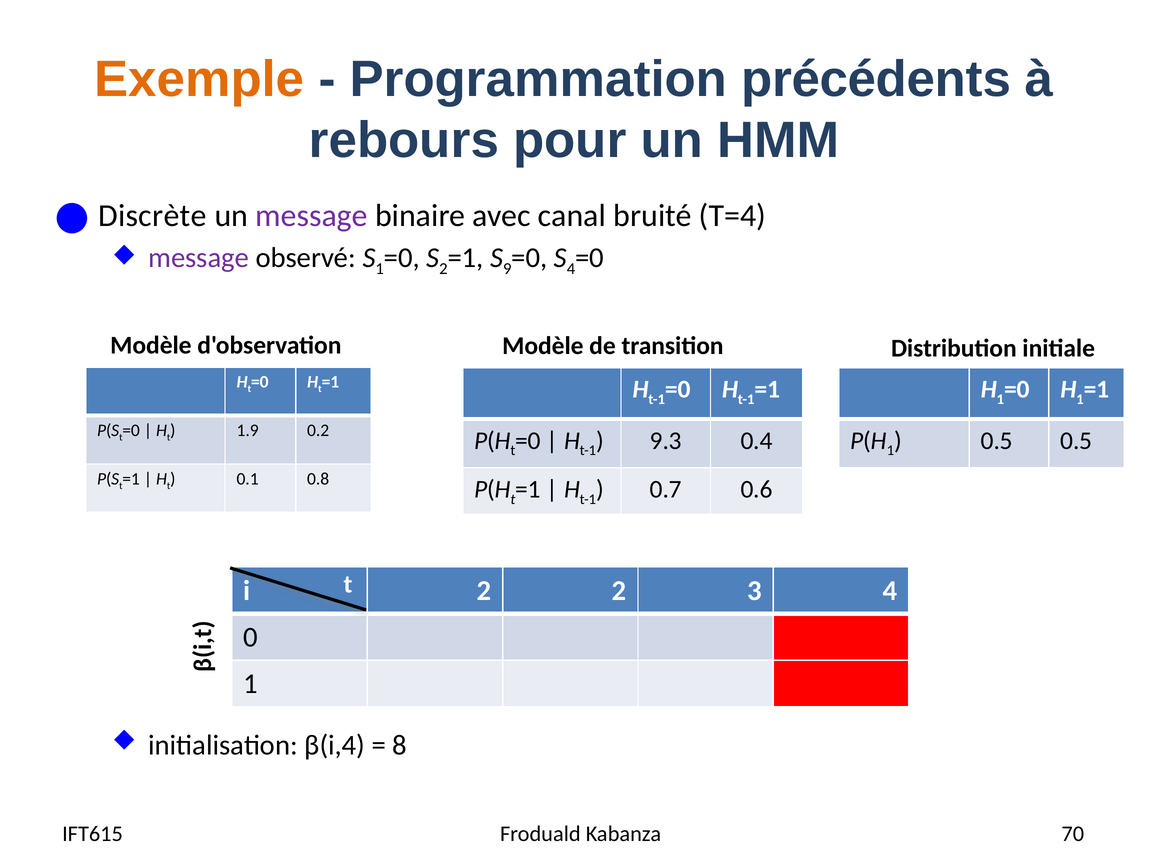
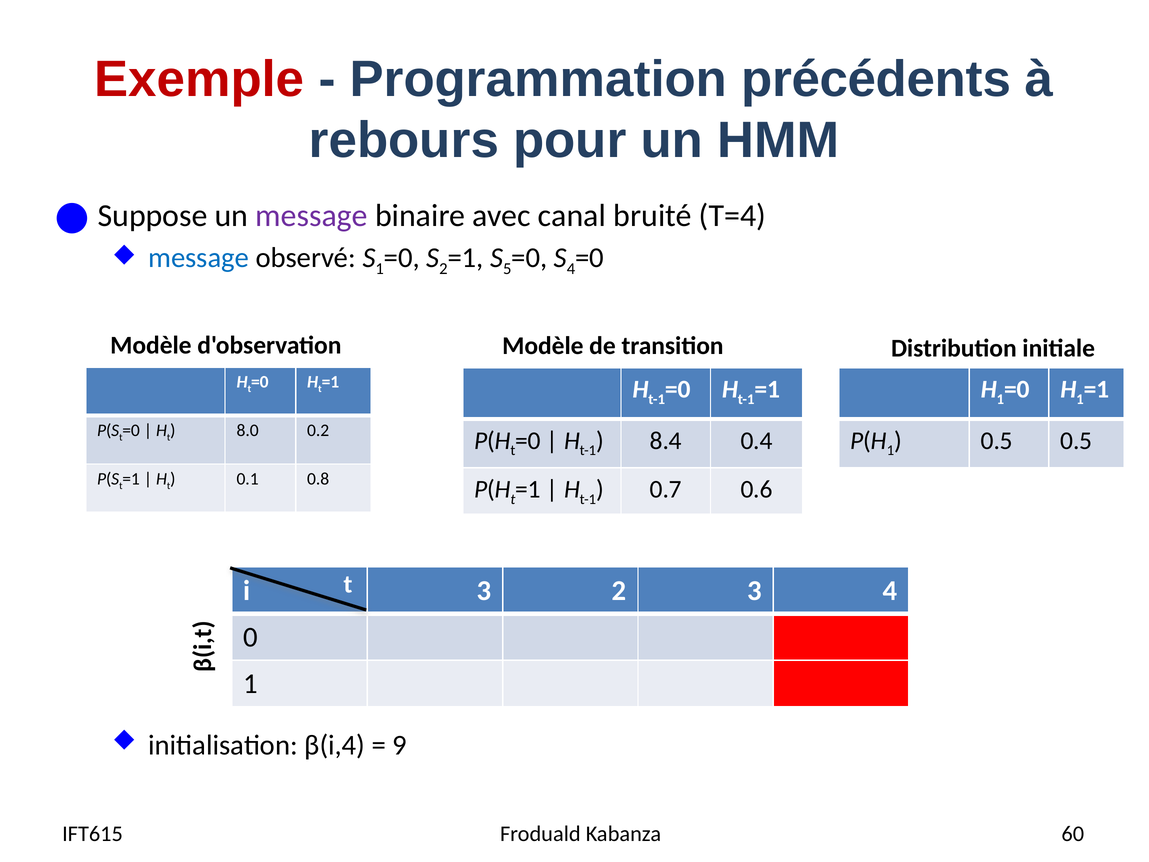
Exemple colour: orange -> red
Discrète: Discrète -> Suppose
message at (199, 258) colour: purple -> blue
9: 9 -> 5
1.9: 1.9 -> 8.0
9.3: 9.3 -> 8.4
2 at (484, 591): 2 -> 3
8: 8 -> 9
70: 70 -> 60
